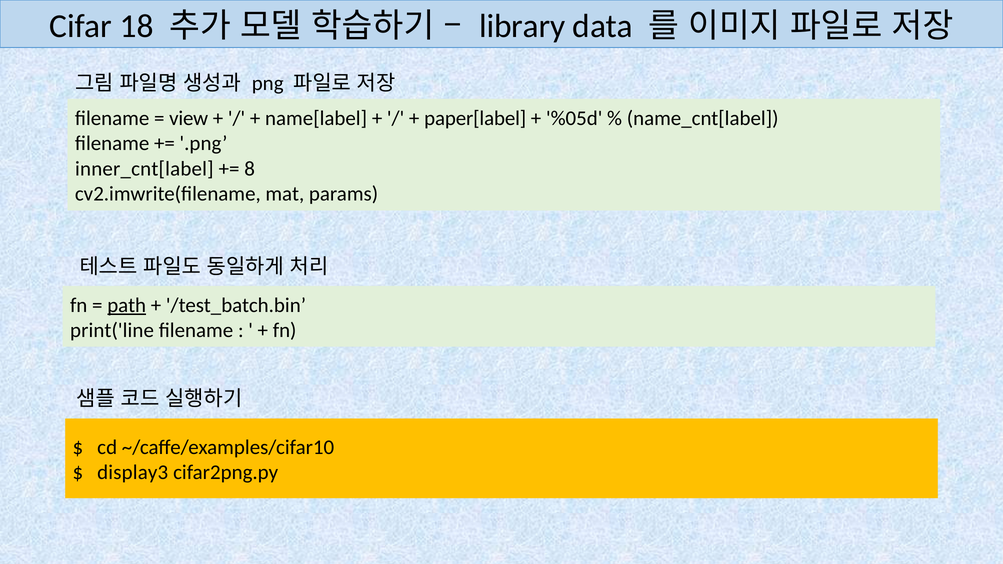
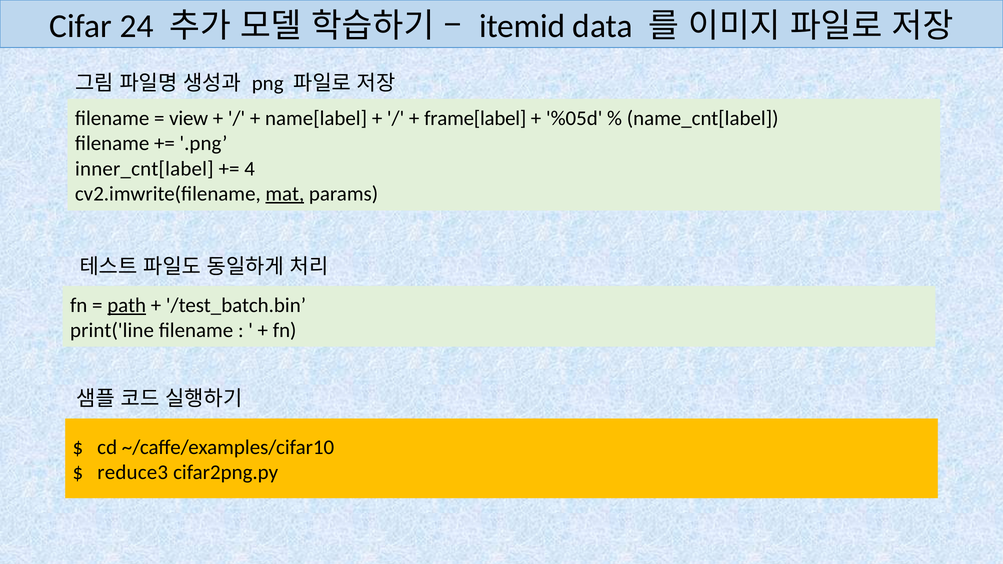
18: 18 -> 24
library: library -> itemid
paper[label: paper[label -> frame[label
8: 8 -> 4
mat underline: none -> present
display3: display3 -> reduce3
